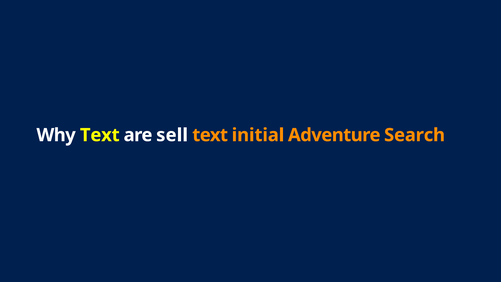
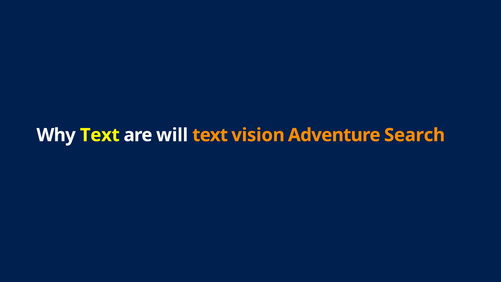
sell: sell -> will
initial: initial -> vision
